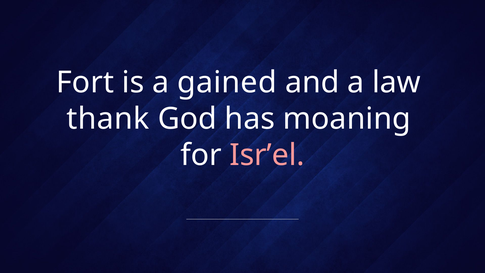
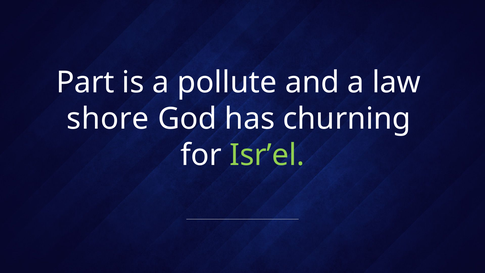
Fort: Fort -> Part
gained: gained -> pollute
thank: thank -> shore
moaning: moaning -> churning
Isr’el colour: pink -> light green
